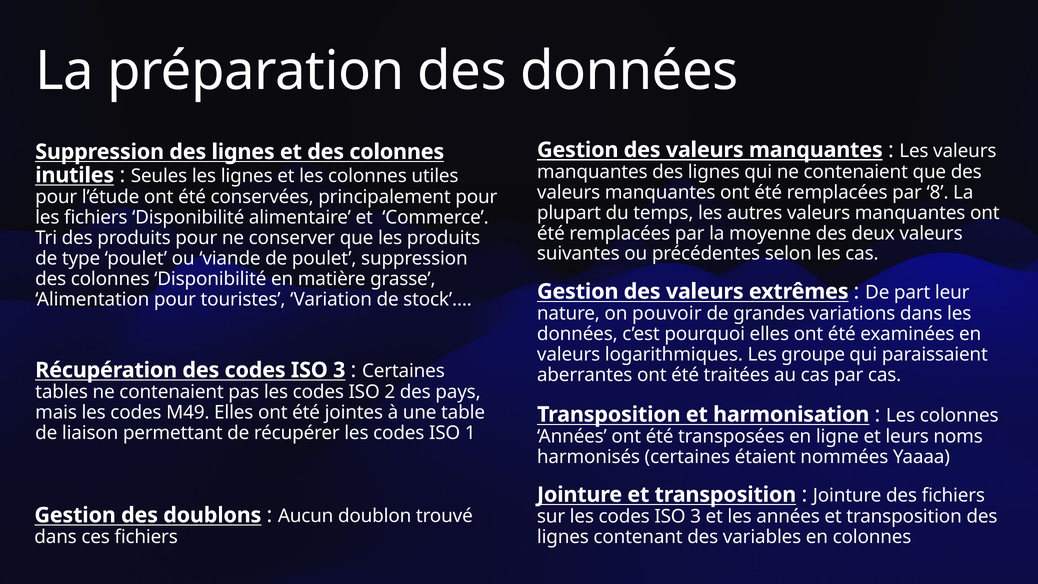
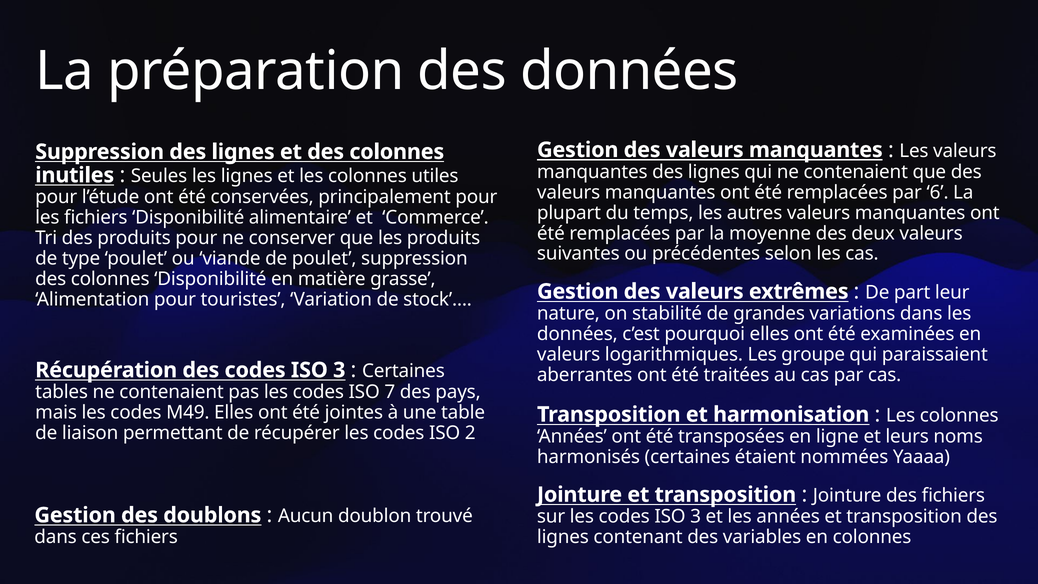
8: 8 -> 6
pouvoir: pouvoir -> stabilité
2: 2 -> 7
1: 1 -> 2
